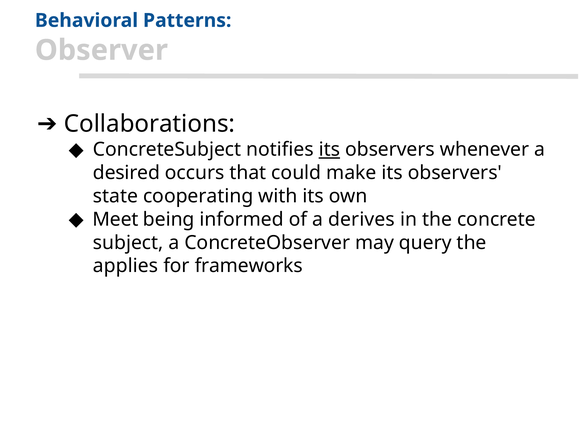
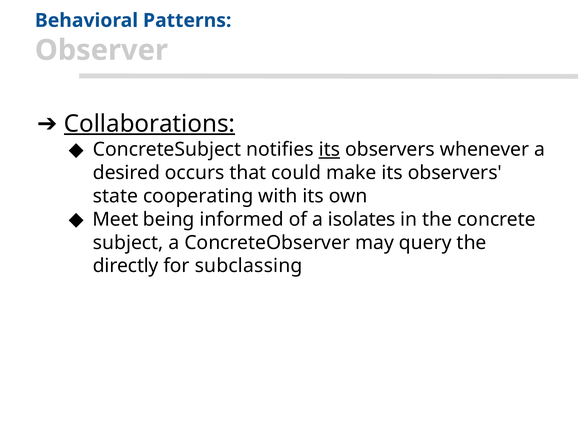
Collaborations underline: none -> present
derives: derives -> isolates
applies: applies -> directly
frameworks: frameworks -> subclassing
